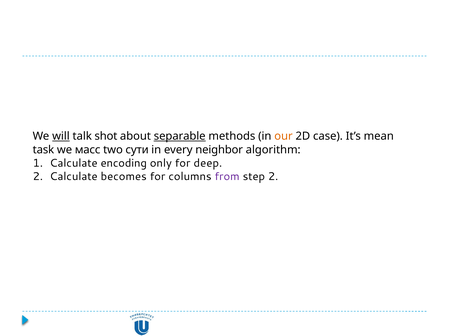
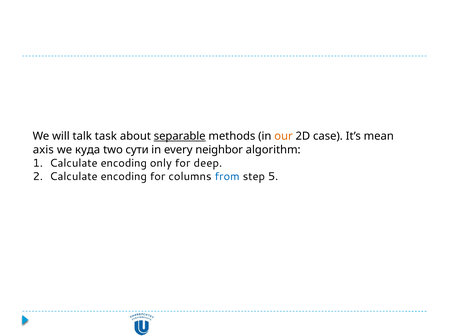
will underline: present -> none
shot: shot -> task
task: task -> axis
масс: масс -> куда
becomes at (124, 177): becomes -> encoding
from colour: purple -> blue
step 2: 2 -> 5
